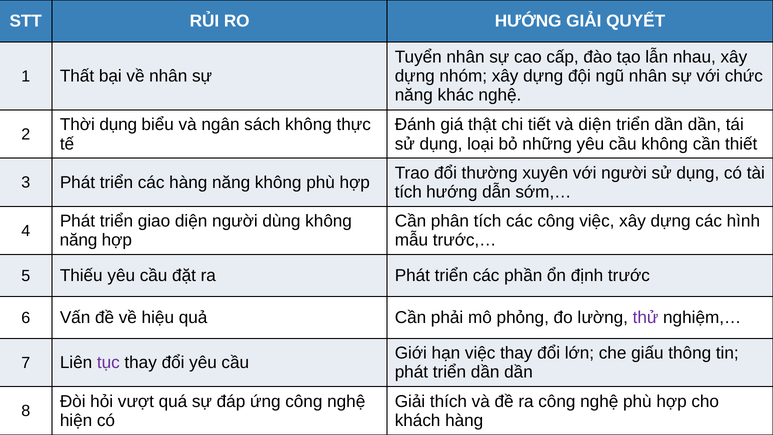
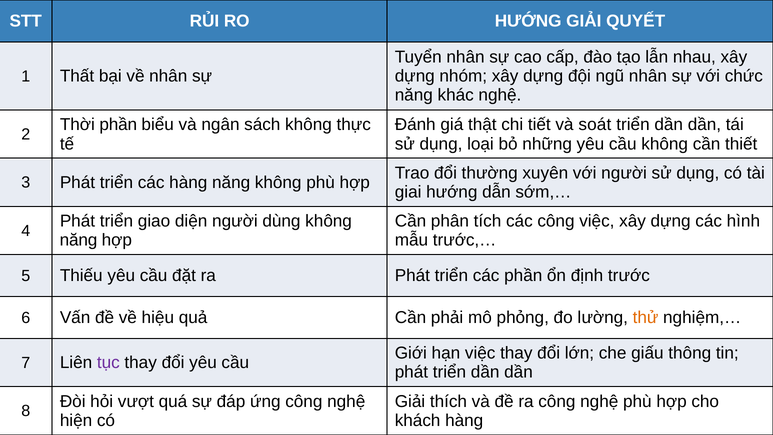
Thời dụng: dụng -> phần
và diện: diện -> soát
tích at (408, 192): tích -> giai
thử colour: purple -> orange
